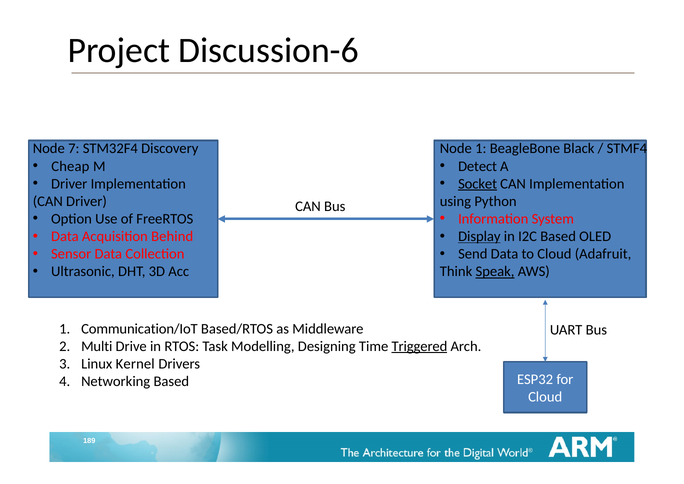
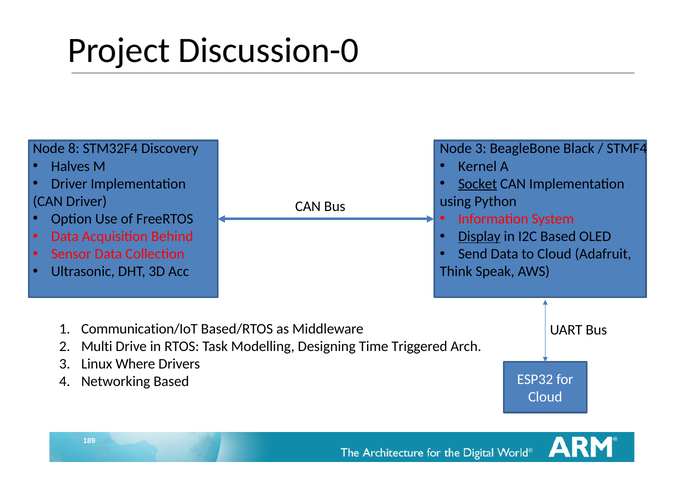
Discussion-6: Discussion-6 -> Discussion-0
7: 7 -> 8
Node 1: 1 -> 3
Cheap: Cheap -> Halves
Detect: Detect -> Kernel
Speak underline: present -> none
Triggered underline: present -> none
Kernel: Kernel -> Where
